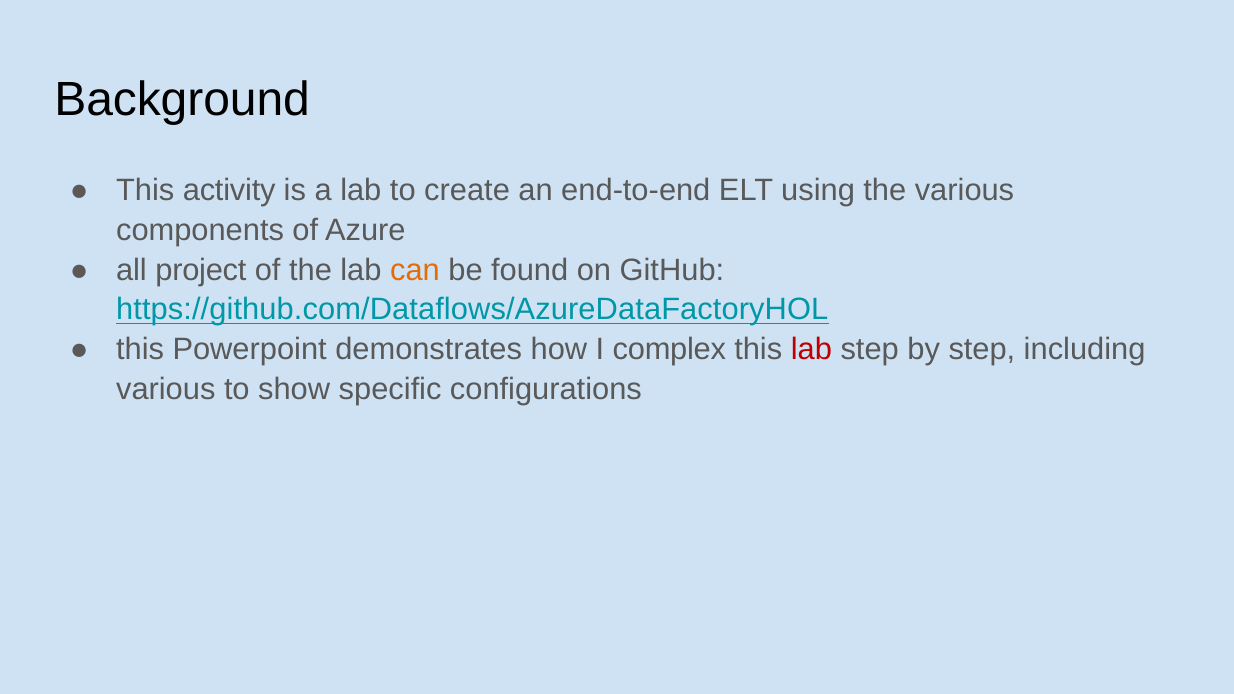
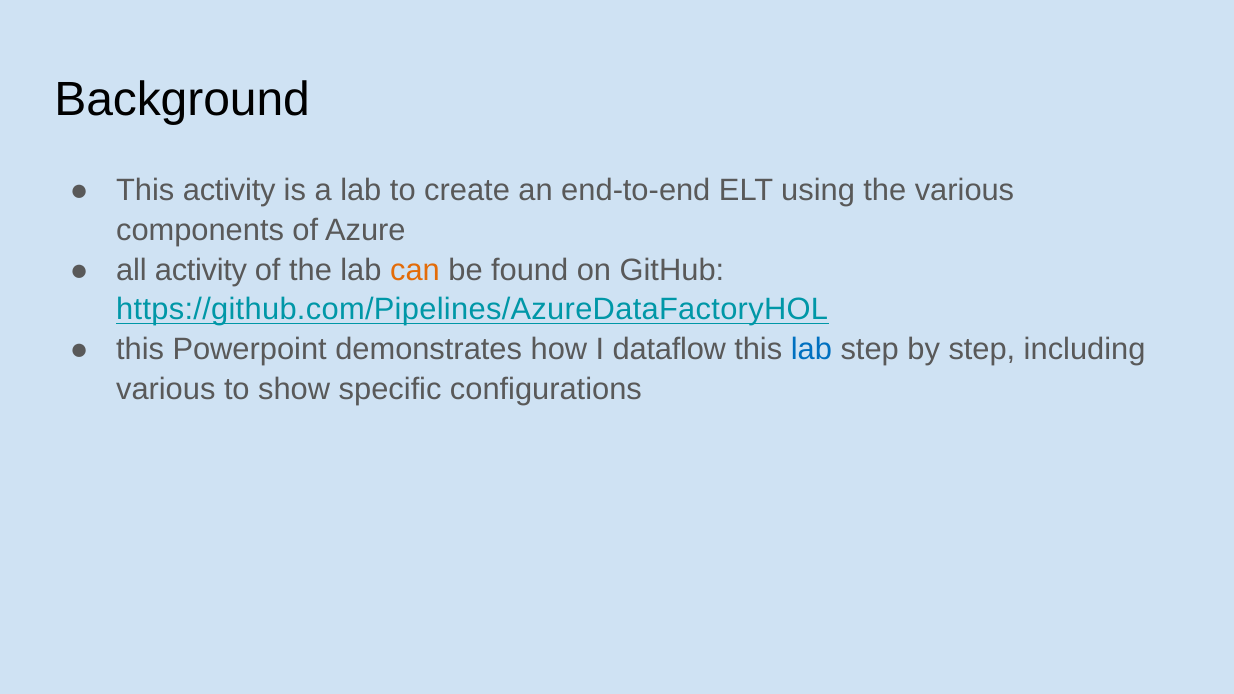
all project: project -> activity
https://github.com/Dataflows/AzureDataFactoryHOL: https://github.com/Dataflows/AzureDataFactoryHOL -> https://github.com/Pipelines/AzureDataFactoryHOL
complex: complex -> dataflow
lab at (811, 350) colour: red -> blue
